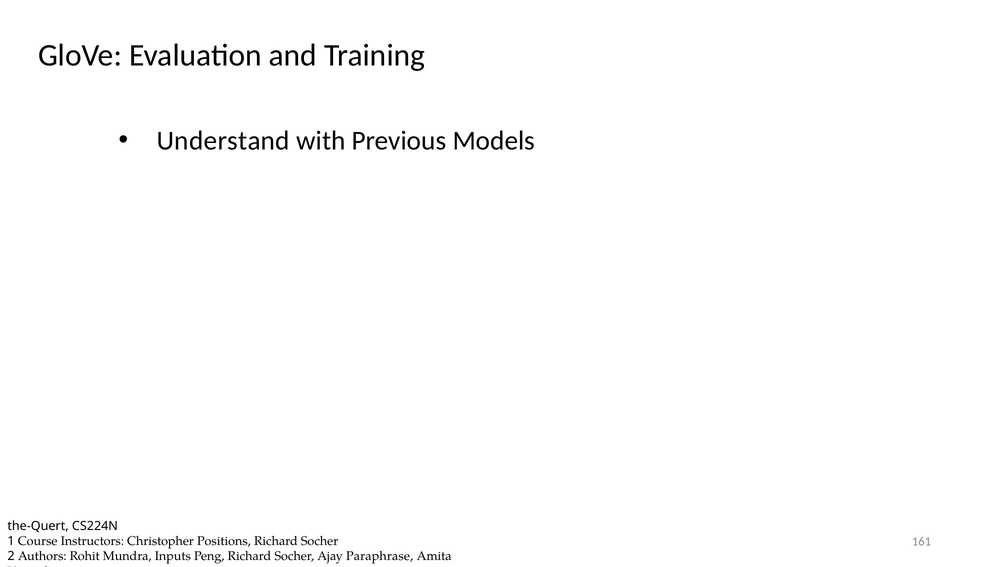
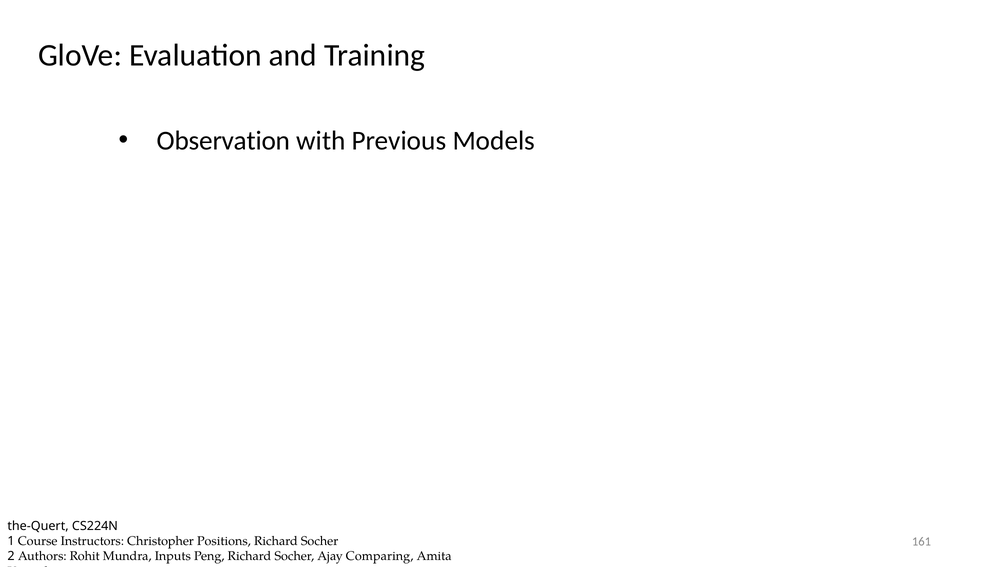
Understand: Understand -> Observation
Paraphrase: Paraphrase -> Comparing
